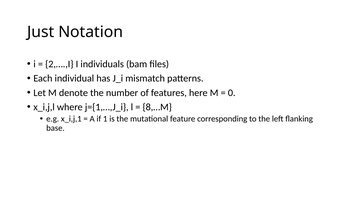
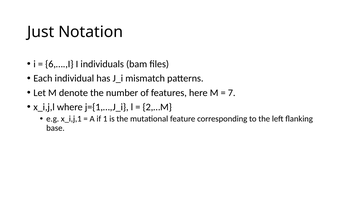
2,….,I: 2,….,I -> 6,….,I
0: 0 -> 7
8,…M: 8,…M -> 2,…M
